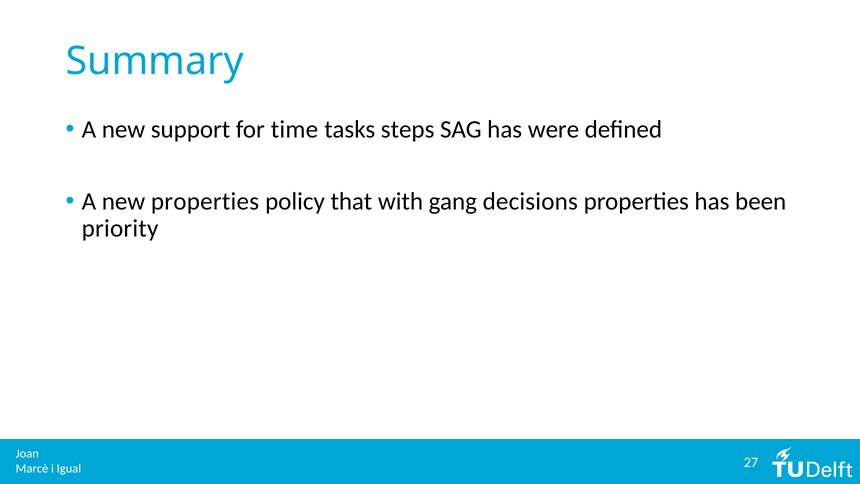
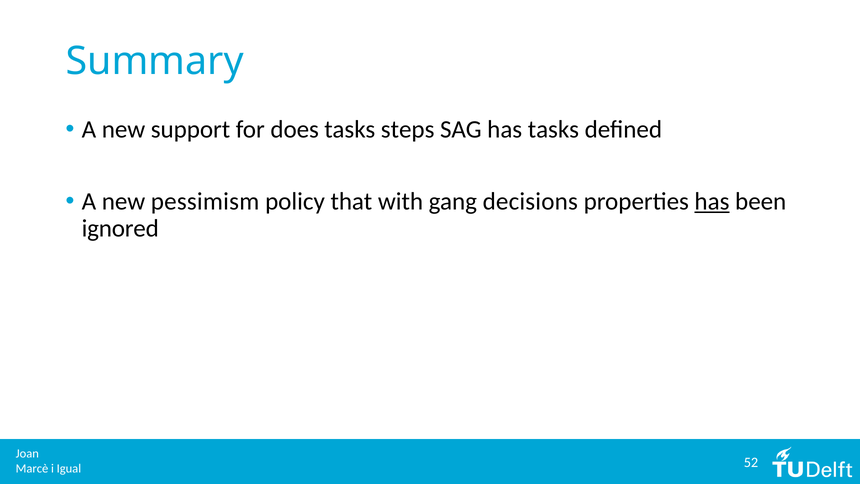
time: time -> does
has were: were -> tasks
new properties: properties -> pessimism
has at (712, 201) underline: none -> present
priority: priority -> ignored
27: 27 -> 52
